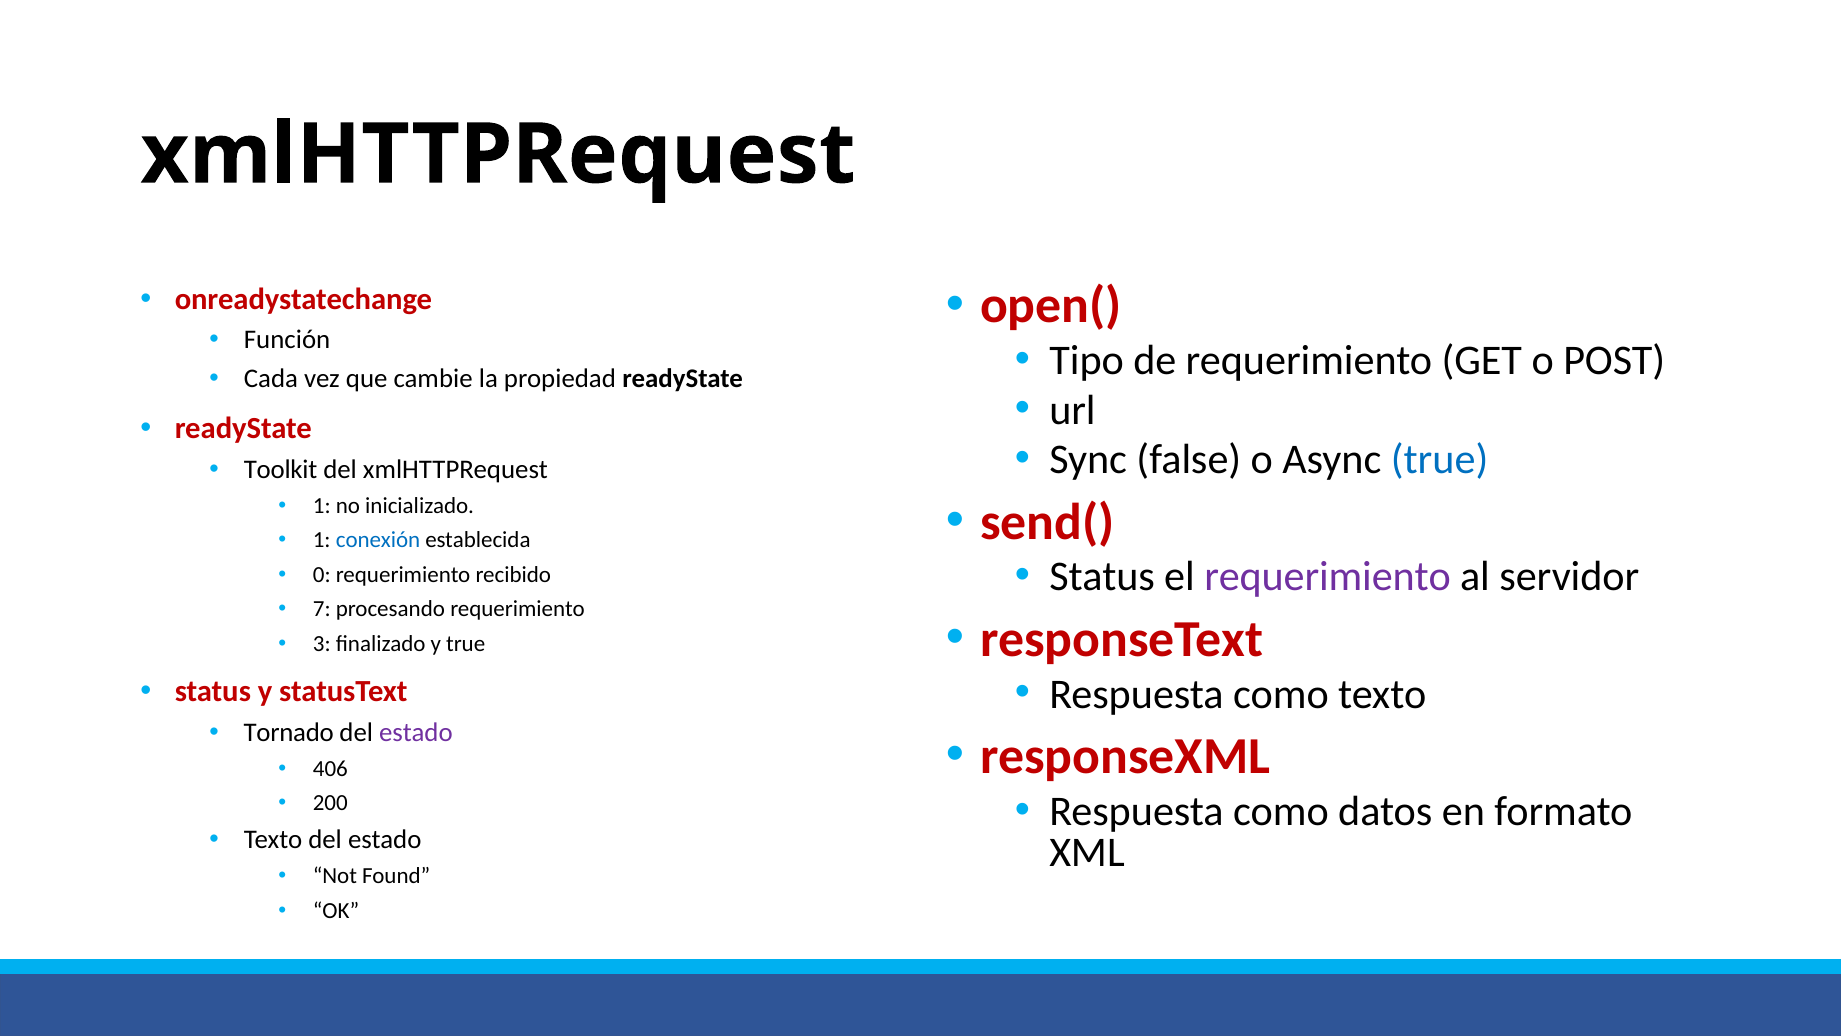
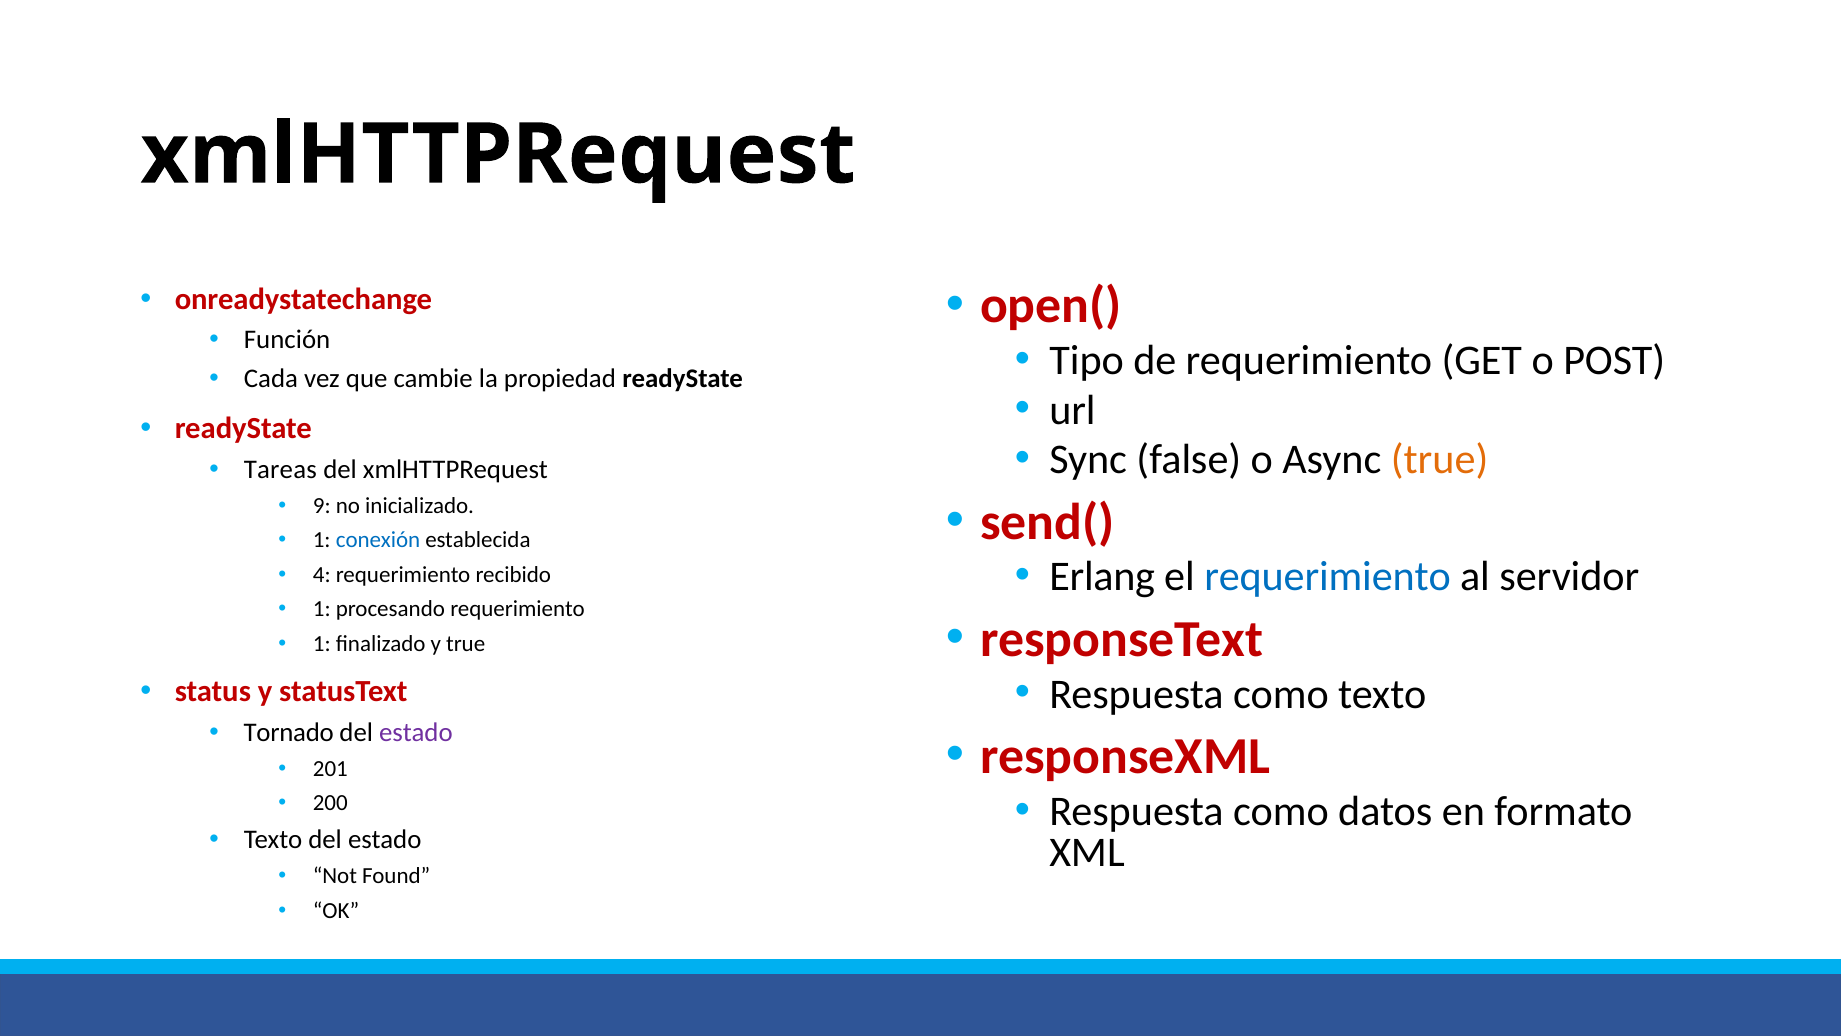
true at (1440, 460) colour: blue -> orange
Toolkit: Toolkit -> Tareas
1 at (322, 506): 1 -> 9
Status at (1102, 577): Status -> Erlang
requerimiento at (1328, 577) colour: purple -> blue
0: 0 -> 4
7 at (322, 609): 7 -> 1
3 at (322, 643): 3 -> 1
406: 406 -> 201
